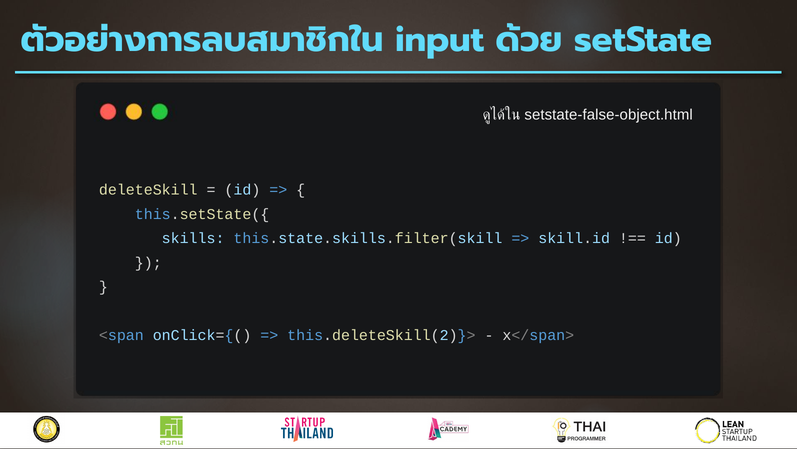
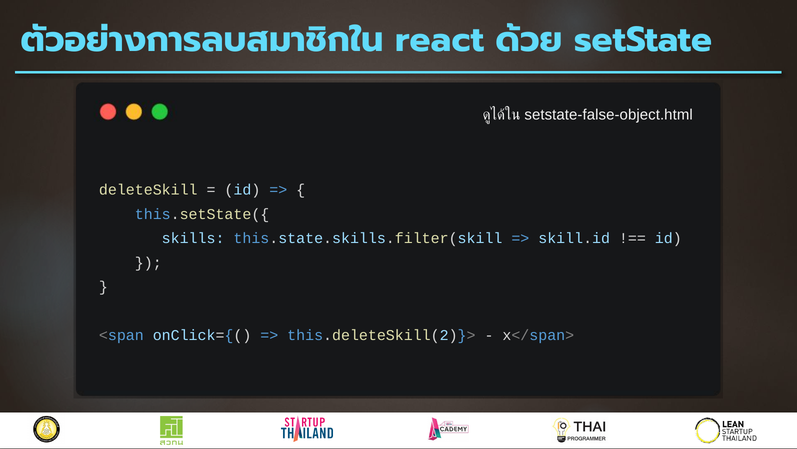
input: input -> react
